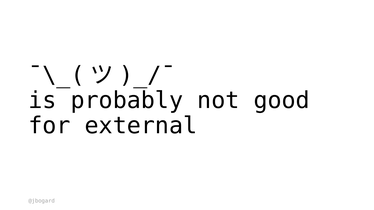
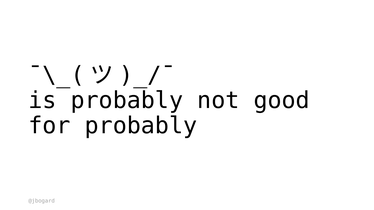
for external: external -> probably
